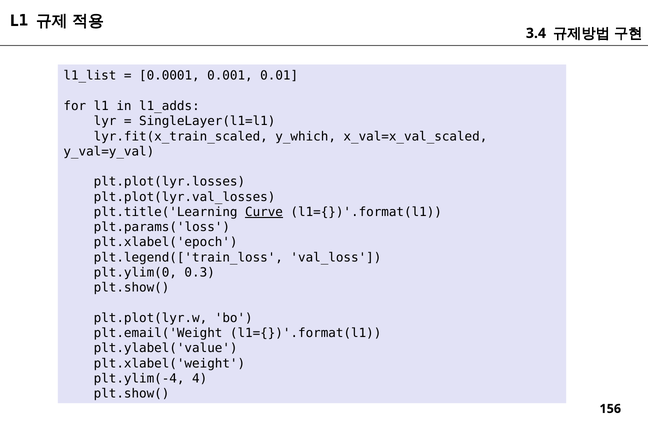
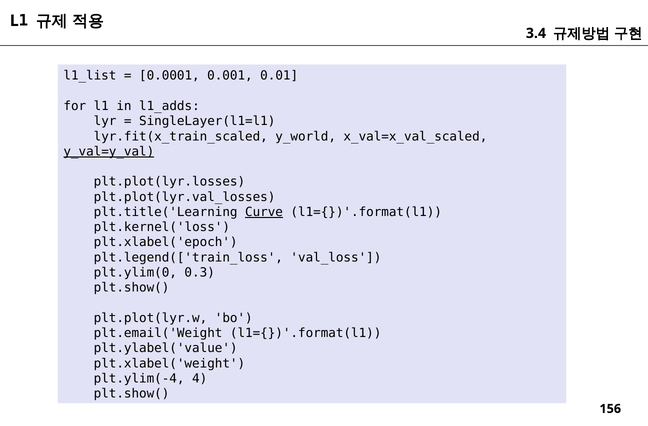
y_which: y_which -> y_world
y_val=y_val underline: none -> present
plt.params('loss: plt.params('loss -> plt.kernel('loss
